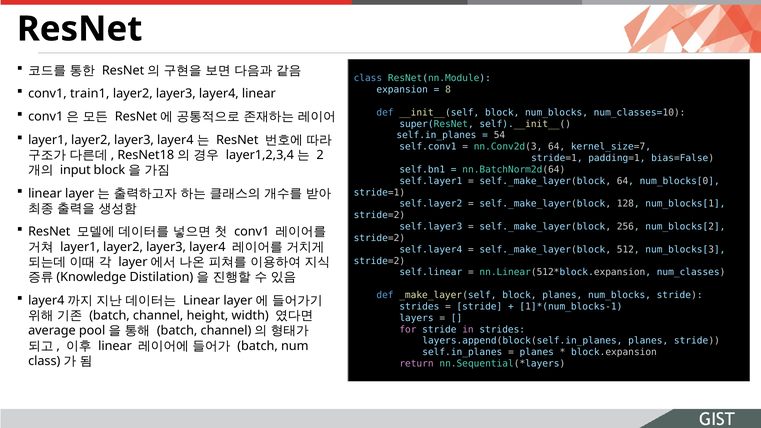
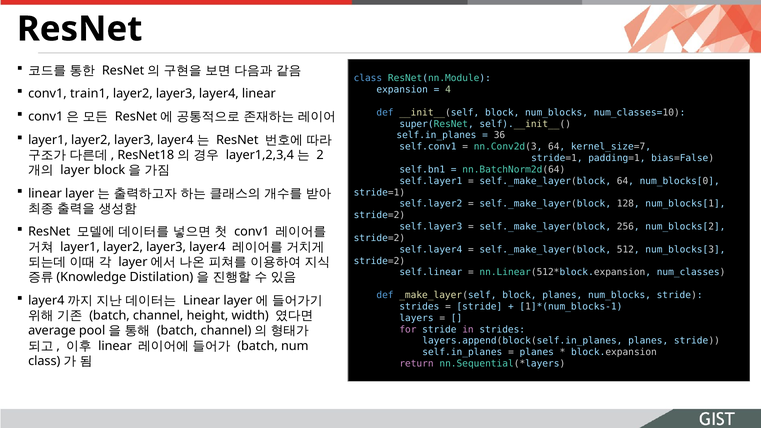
8: 8 -> 4
54: 54 -> 36
input: input -> layer
